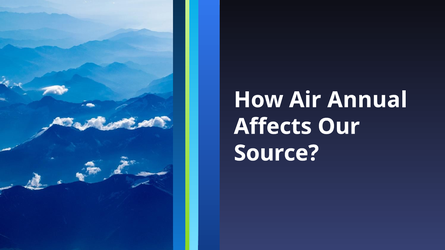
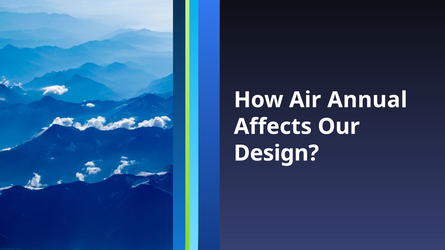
Source: Source -> Design
